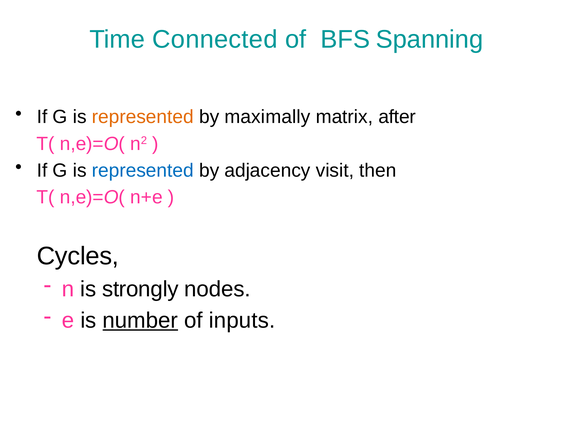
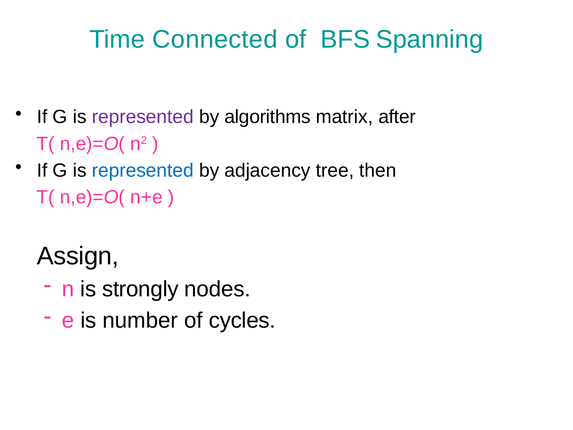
represented at (143, 117) colour: orange -> purple
maximally: maximally -> algorithms
visit: visit -> tree
Cycles: Cycles -> Assign
number underline: present -> none
inputs: inputs -> cycles
